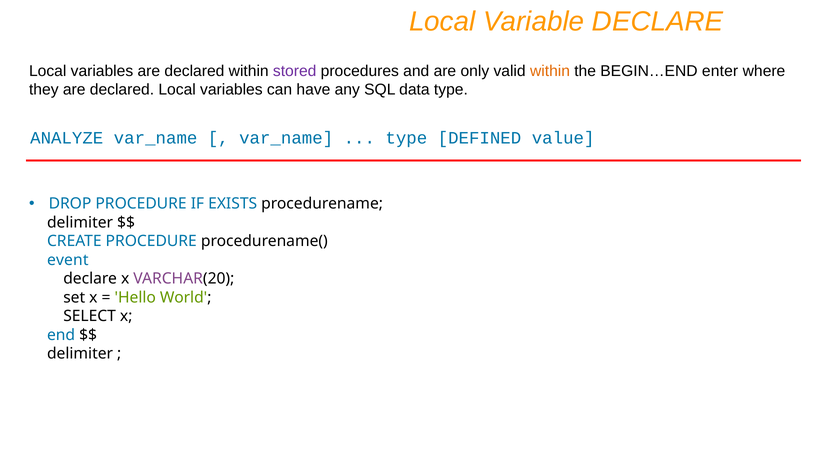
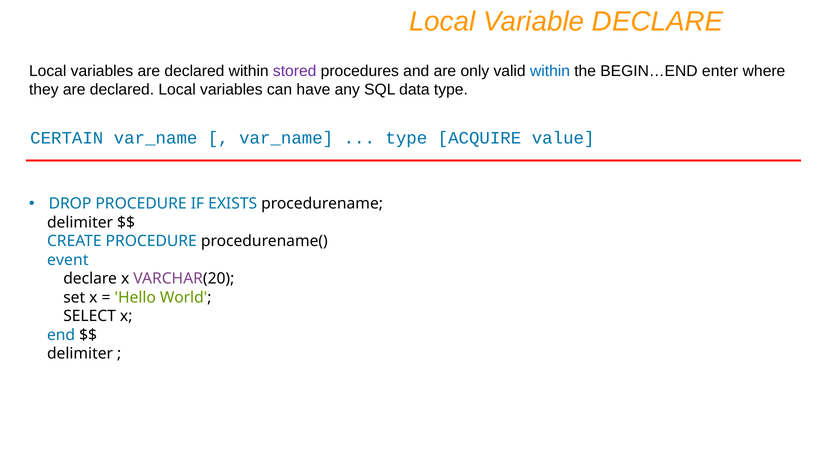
within at (550, 71) colour: orange -> blue
ANALYZE: ANALYZE -> CERTAIN
DEFINED: DEFINED -> ACQUIRE
